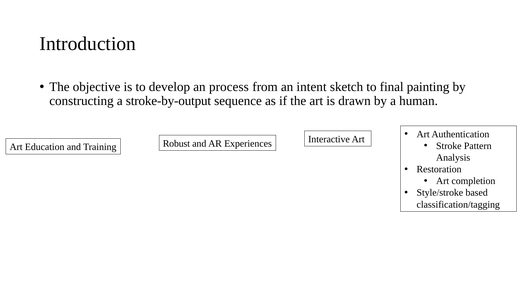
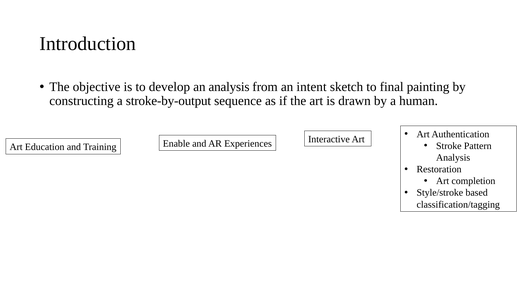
an process: process -> analysis
Robust: Robust -> Enable
